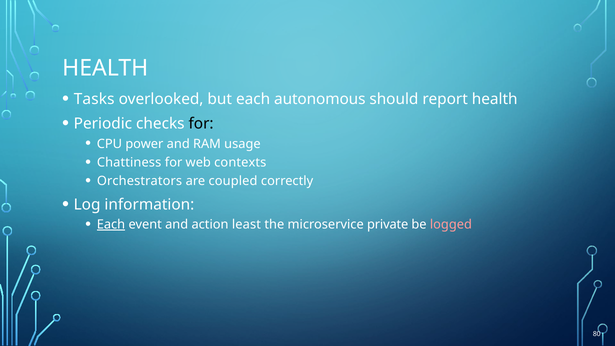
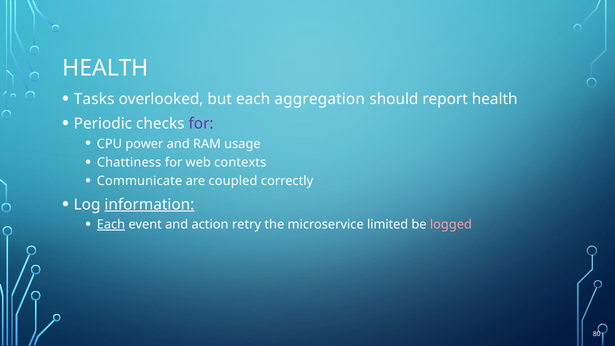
autonomous: autonomous -> aggregation
for at (201, 124) colour: black -> purple
Orchestrators: Orchestrators -> Communicate
information underline: none -> present
least: least -> retry
private: private -> limited
